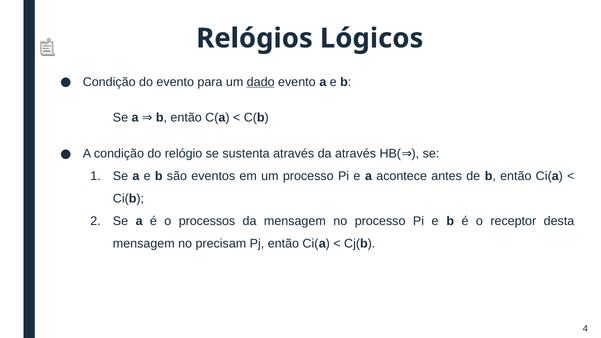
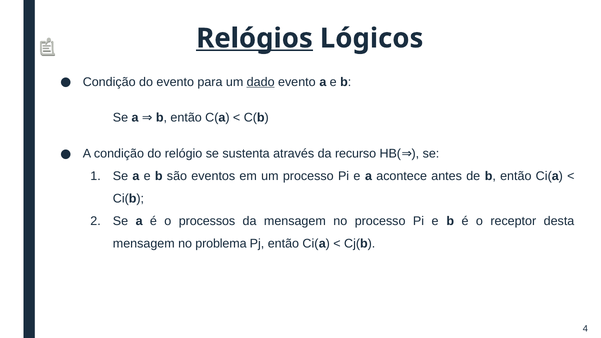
Relógios underline: none -> present
da através: através -> recurso
precisam: precisam -> problema
